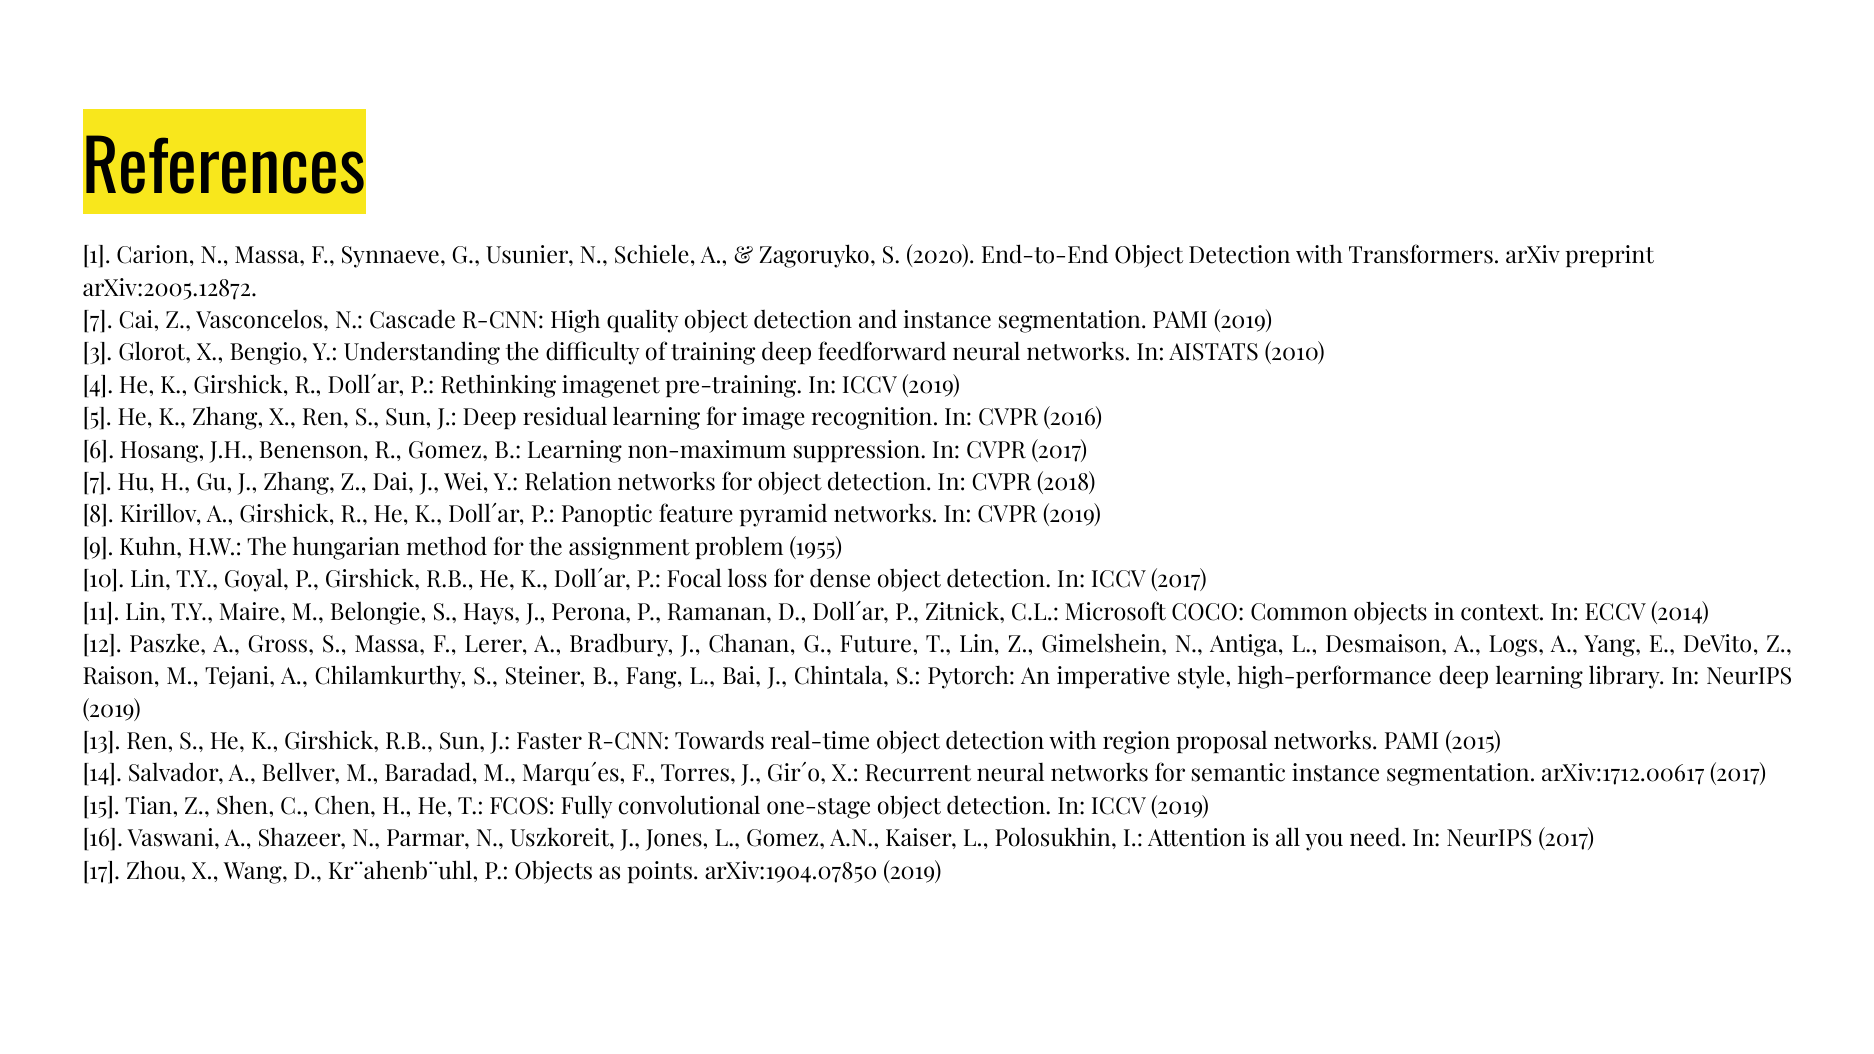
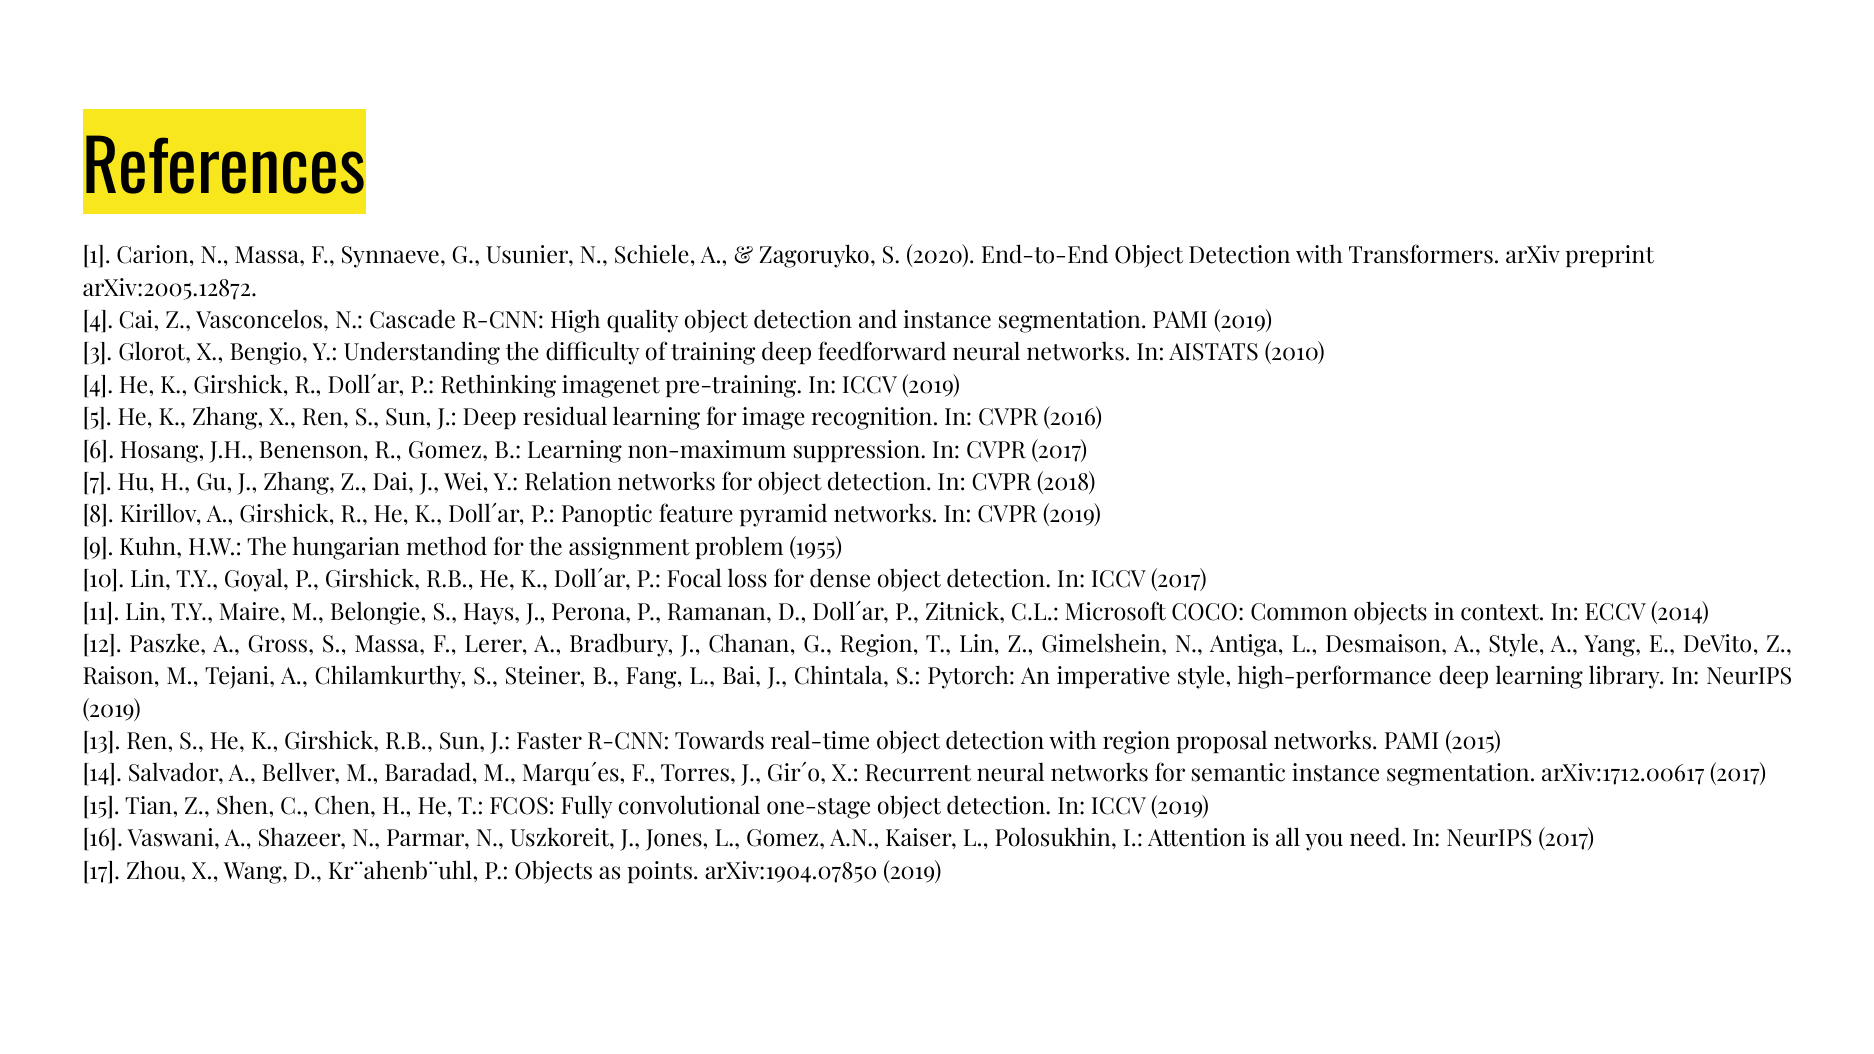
7 at (98, 321): 7 -> 4
G Future: Future -> Region
A Logs: Logs -> Style
